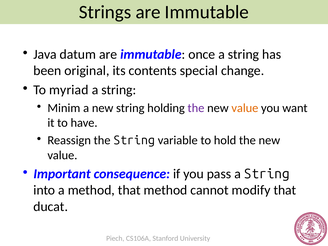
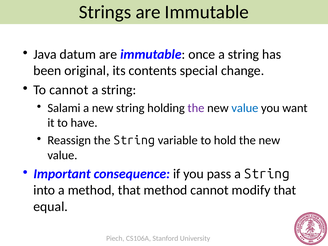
To myriad: myriad -> cannot
Minim: Minim -> Salami
value at (245, 108) colour: orange -> blue
ducat: ducat -> equal
